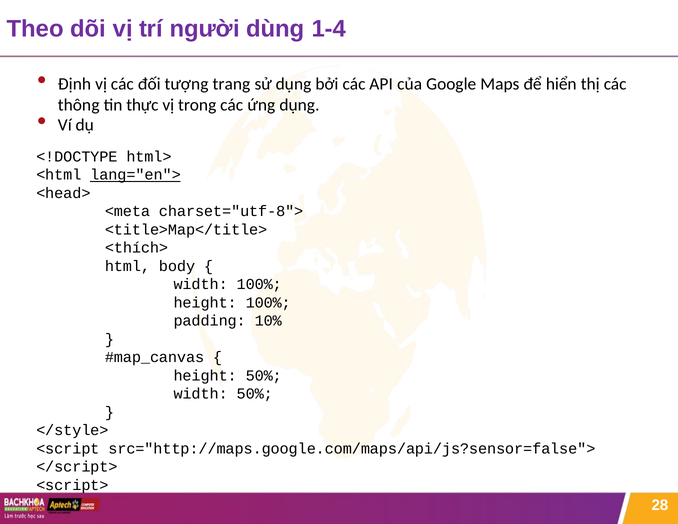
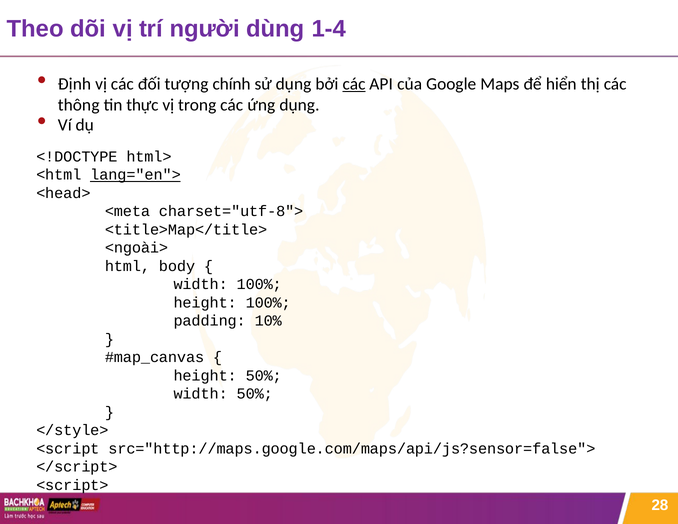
trang: trang -> chính
các at (354, 84) underline: none -> present
<thích>: <thích> -> <ngoài>
